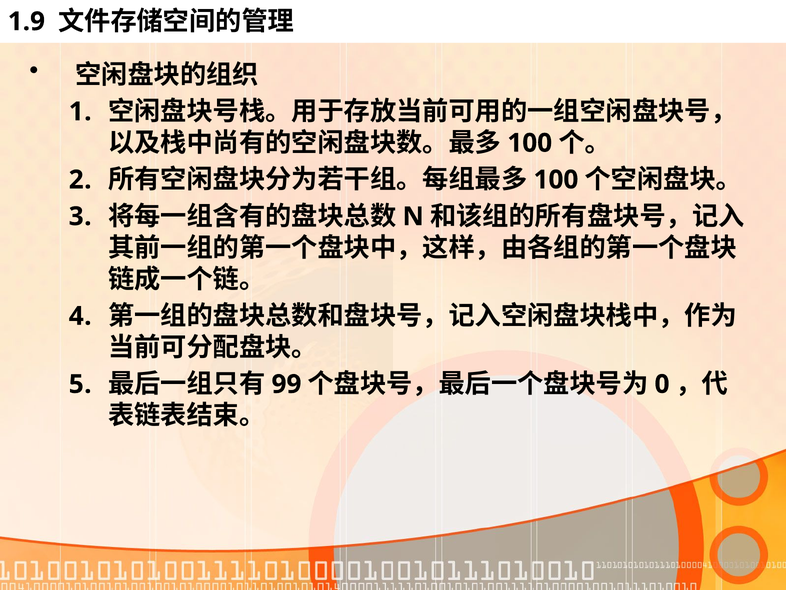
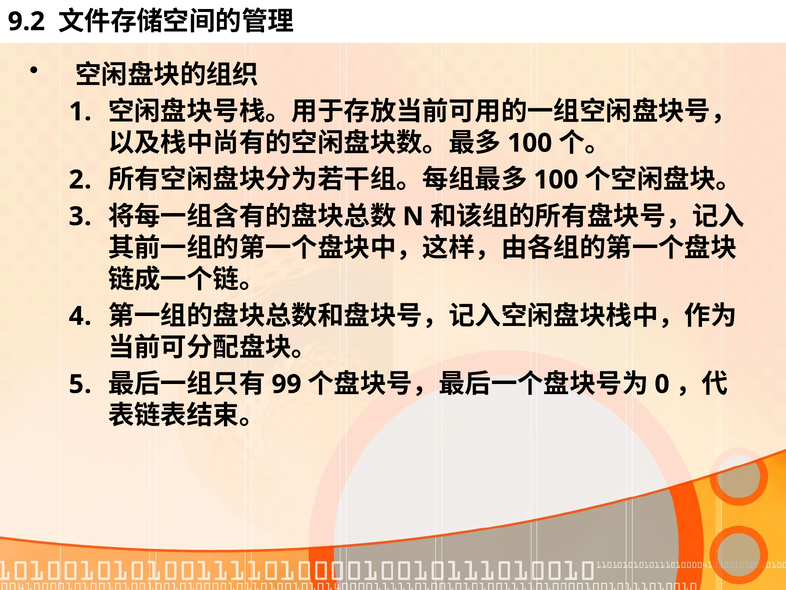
1.9: 1.9 -> 9.2
